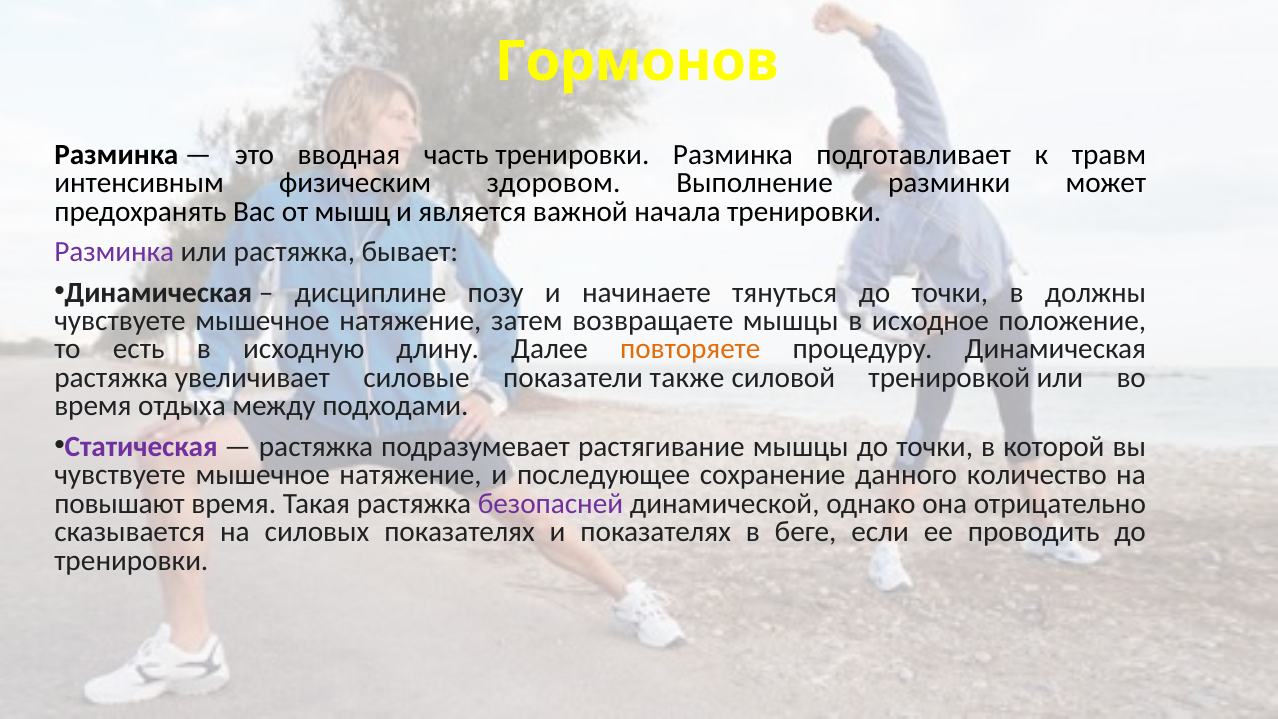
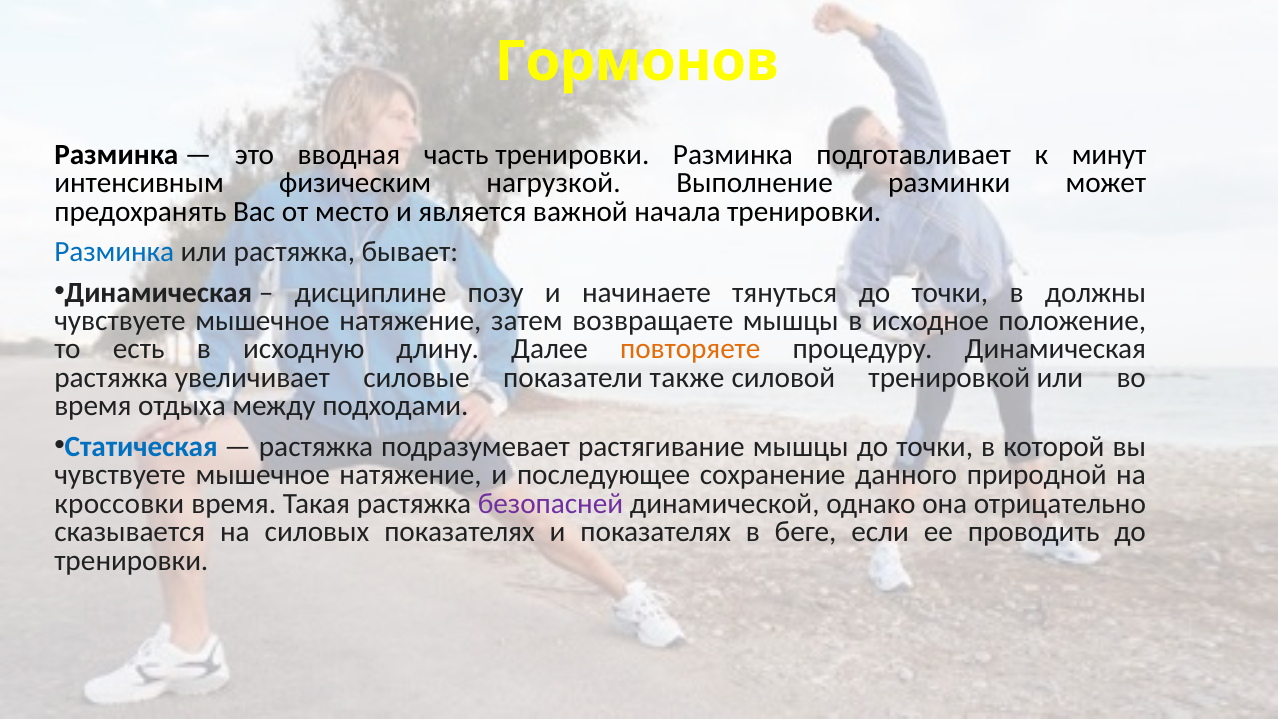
травм: травм -> минут
здоровом: здоровом -> нагрузкой
мышц: мышц -> место
Разминка at (114, 252) colour: purple -> blue
Статическая colour: purple -> blue
количество: количество -> природной
повышают: повышают -> кроссовки
